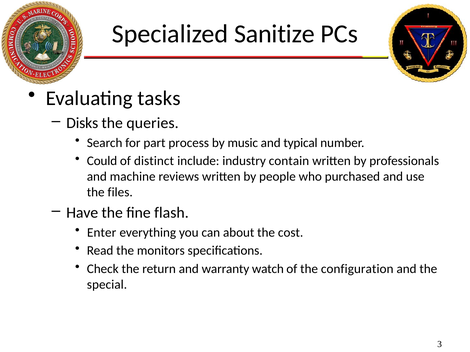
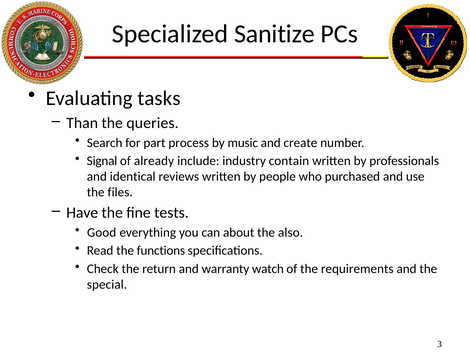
Disks: Disks -> Than
typical: typical -> create
Could: Could -> Signal
distinct: distinct -> already
machine: machine -> identical
flash: flash -> tests
Enter: Enter -> Good
cost: cost -> also
monitors: monitors -> functions
configuration: configuration -> requirements
